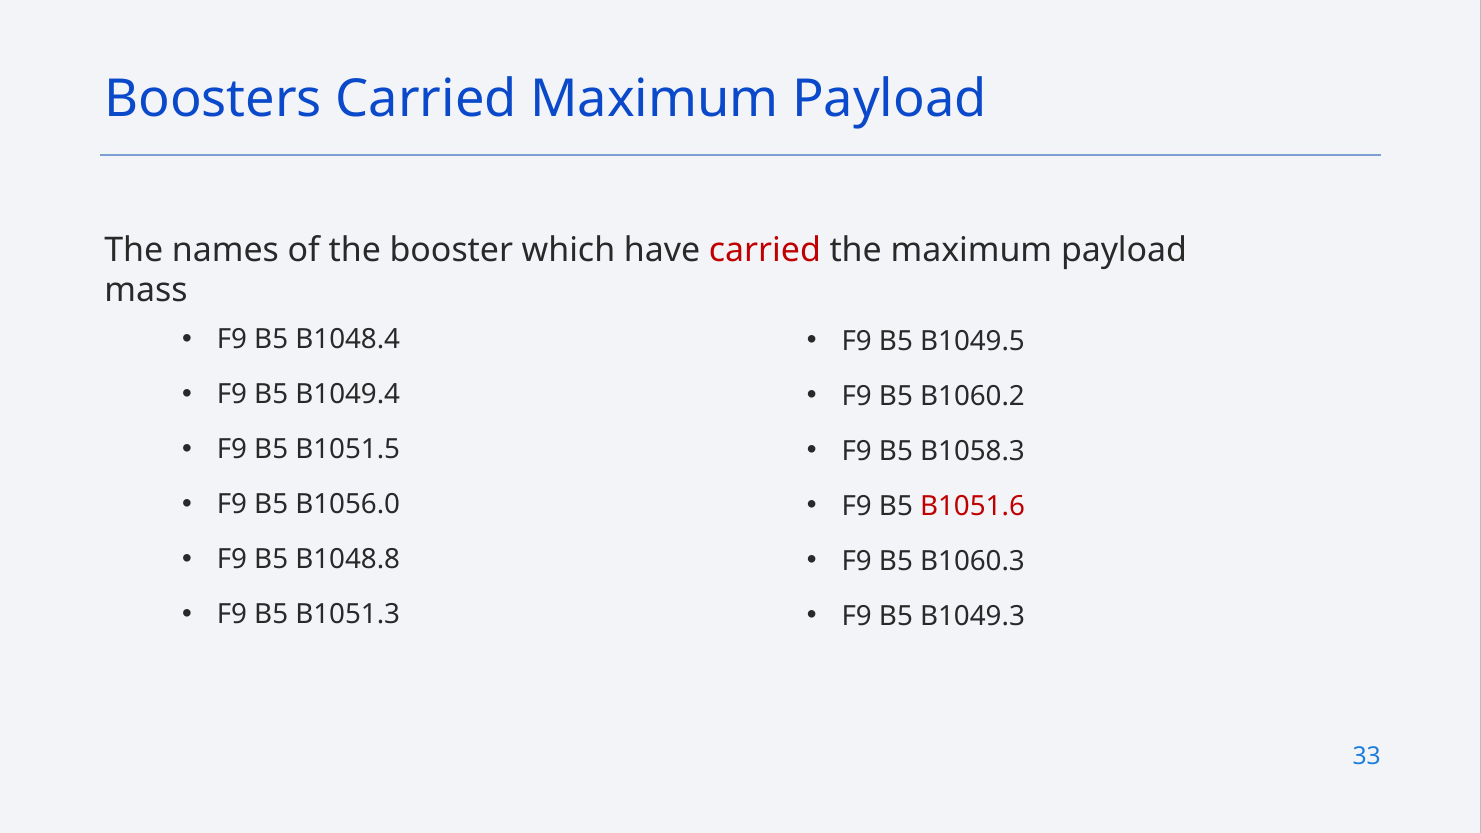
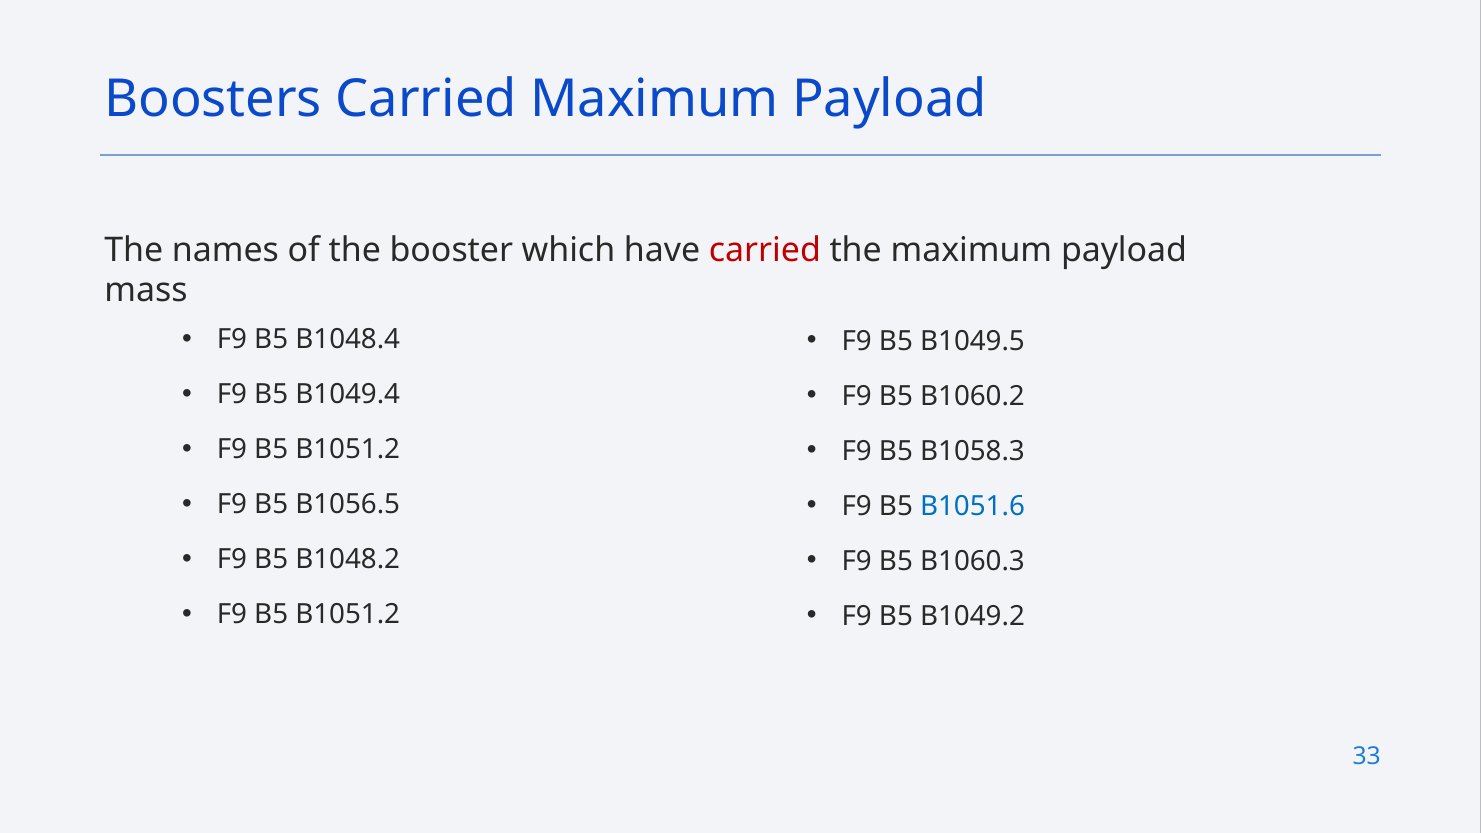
B1051.5 at (348, 450): B1051.5 -> B1051.2
B1056.0: B1056.0 -> B1056.5
B1051.6 colour: red -> blue
B1048.8: B1048.8 -> B1048.2
B1051.3 at (348, 614): B1051.3 -> B1051.2
B1049.3: B1049.3 -> B1049.2
